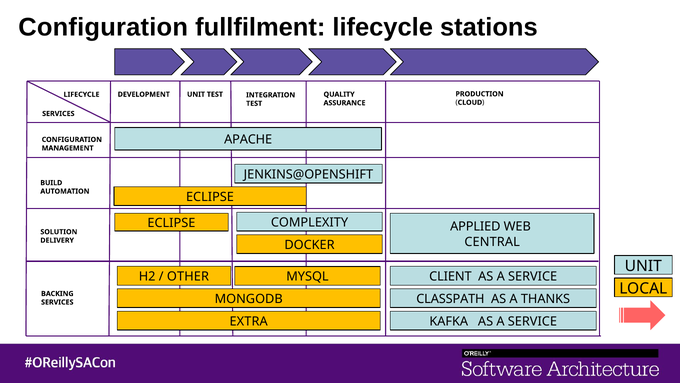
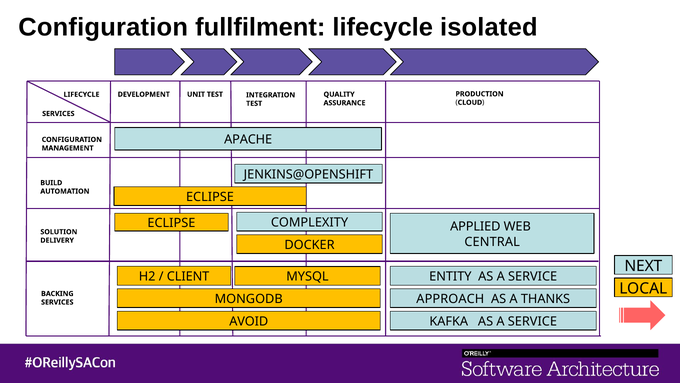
stations: stations -> isolated
UNIT at (643, 266): UNIT -> NEXT
OTHER: OTHER -> CLIENT
CLIENT: CLIENT -> ENTITY
CLASSPATH: CLASSPATH -> APPROACH
EXTRA: EXTRA -> AVOID
